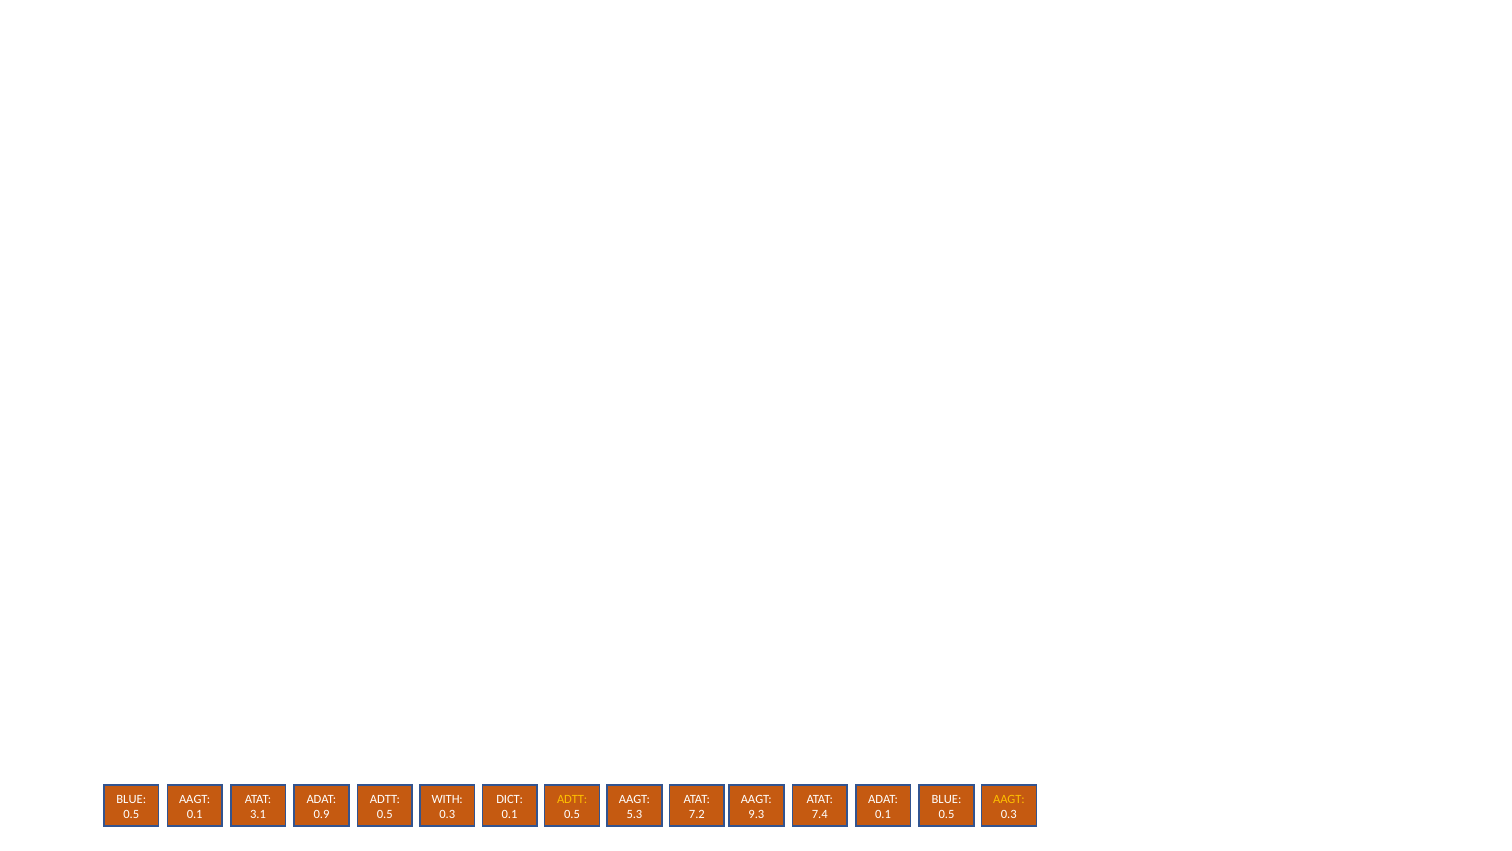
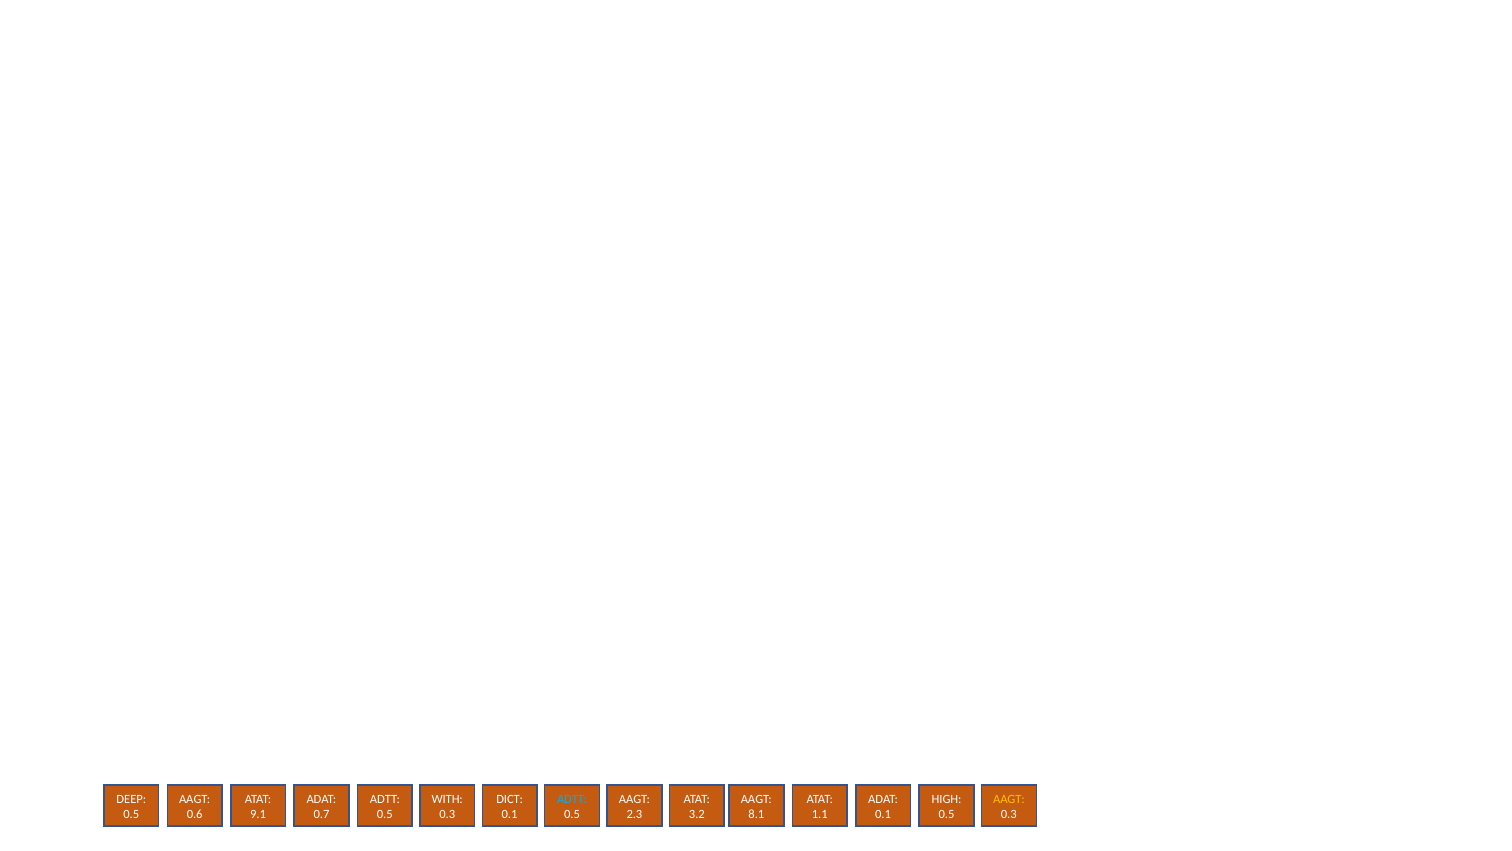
BLUE at (131, 799): BLUE -> DEEP
ADTT at (572, 799) colour: yellow -> light blue
BLUE at (947, 799): BLUE -> HIGH
0.1 at (195, 814): 0.1 -> 0.6
3.1: 3.1 -> 9.1
0.9: 0.9 -> 0.7
5.3: 5.3 -> 2.3
7.2: 7.2 -> 3.2
9.3: 9.3 -> 8.1
7.4: 7.4 -> 1.1
